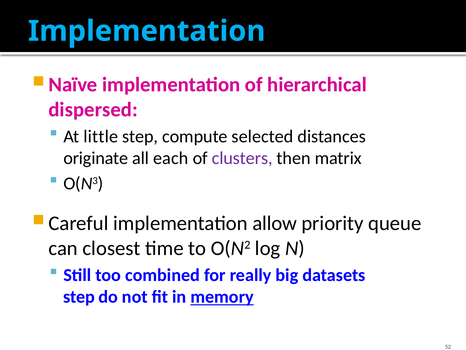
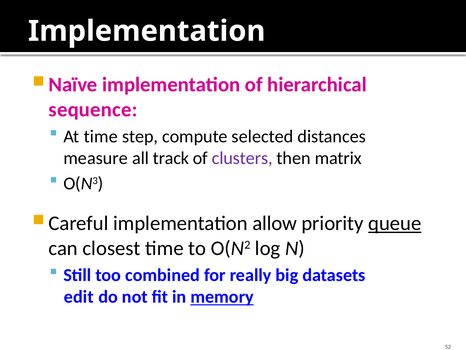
Implementation at (147, 31) colour: light blue -> white
dispersed: dispersed -> sequence
At little: little -> time
originate: originate -> measure
each: each -> track
queue underline: none -> present
step at (79, 296): step -> edit
